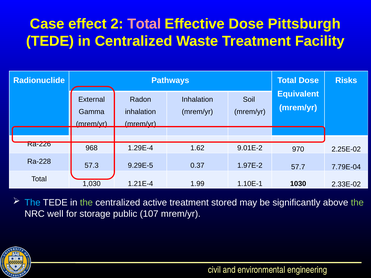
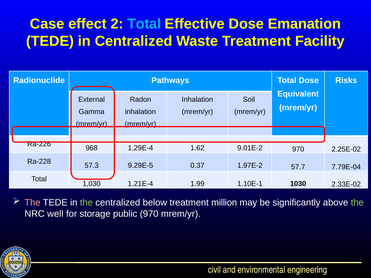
Total at (144, 24) colour: pink -> light blue
Pittsburgh: Pittsburgh -> Emanation
The at (33, 203) colour: light blue -> pink
active: active -> below
stored: stored -> million
public 107: 107 -> 970
